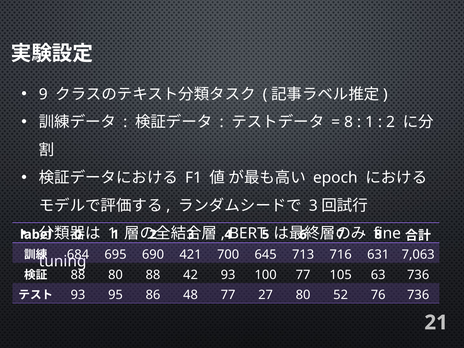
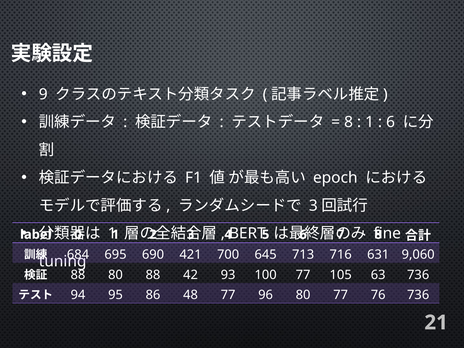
2 at (391, 122): 2 -> 6
7,063: 7,063 -> 9,060
93 at (78, 295): 93 -> 94
27: 27 -> 96
80 52: 52 -> 77
